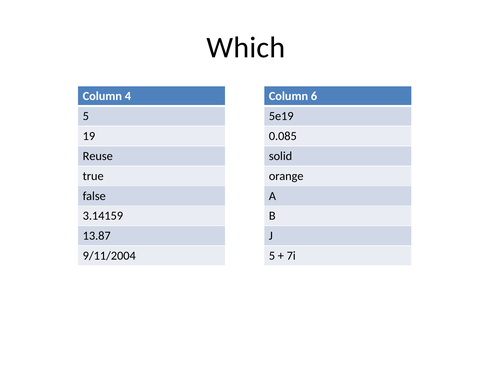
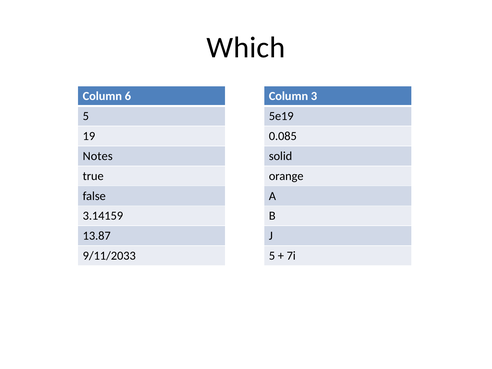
4: 4 -> 6
6: 6 -> 3
Reuse: Reuse -> Notes
9/11/2004: 9/11/2004 -> 9/11/2033
